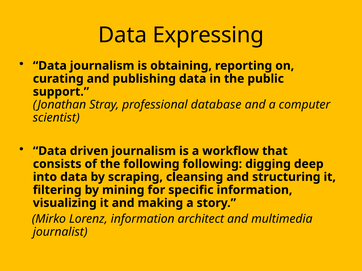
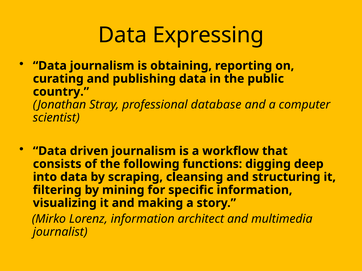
support: support -> country
following following: following -> functions
